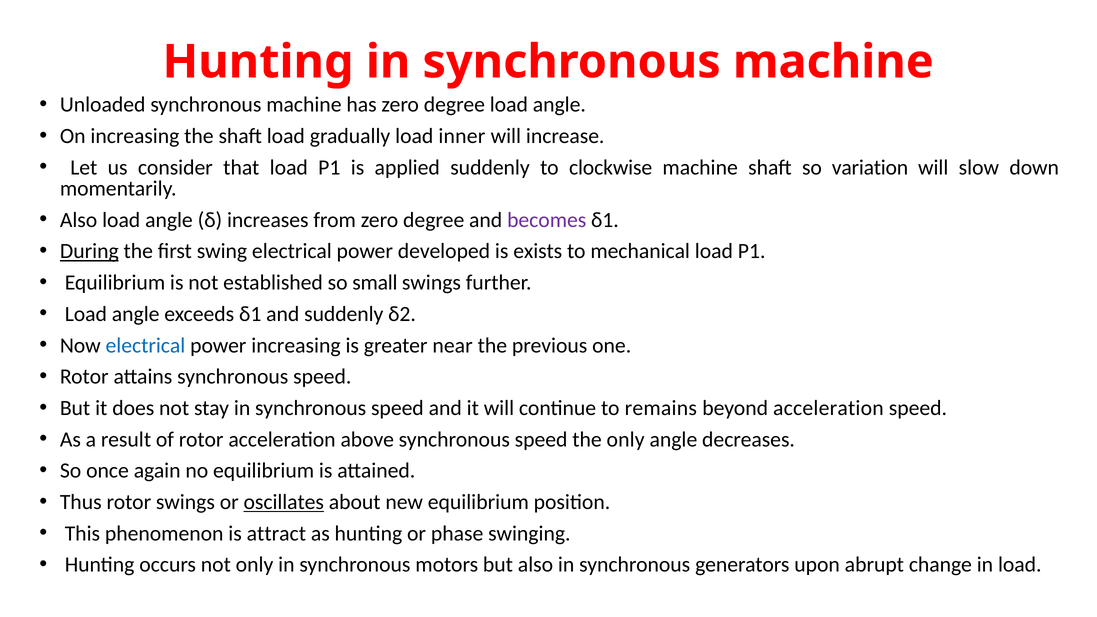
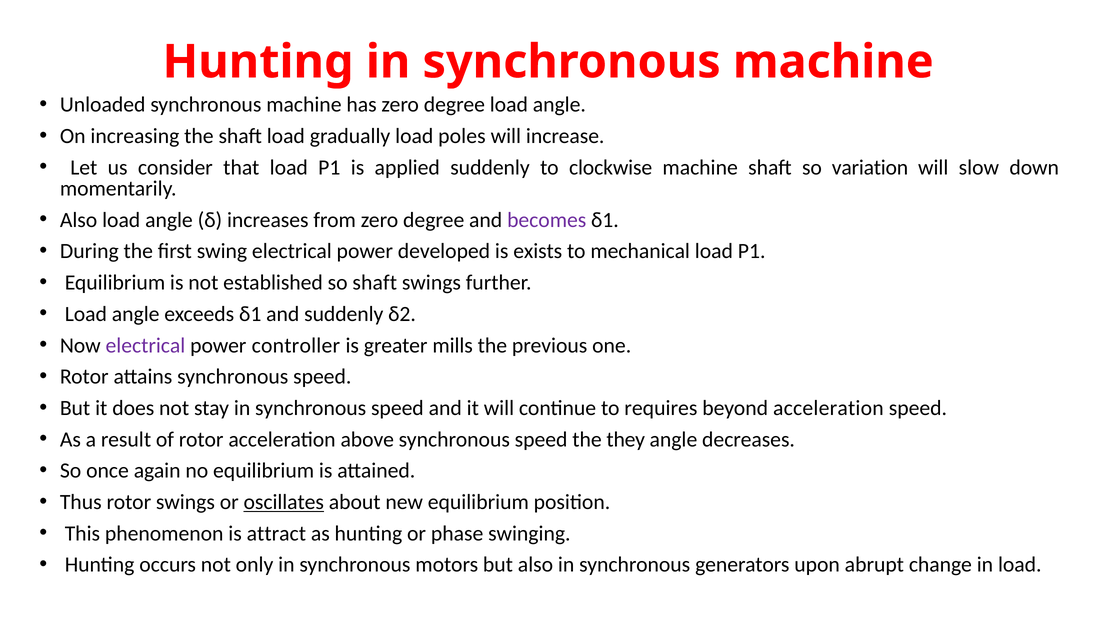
inner: inner -> poles
During underline: present -> none
so small: small -> shaft
electrical at (145, 345) colour: blue -> purple
power increasing: increasing -> controller
near: near -> mills
remains: remains -> requires
the only: only -> they
